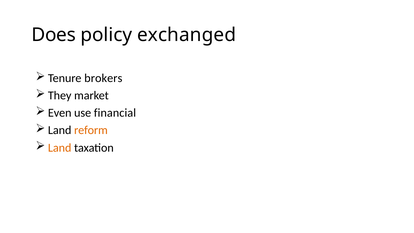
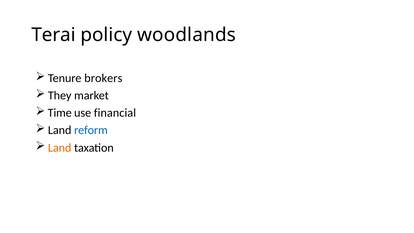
Does: Does -> Terai
exchanged: exchanged -> woodlands
Even: Even -> Time
reform colour: orange -> blue
